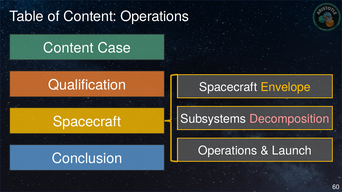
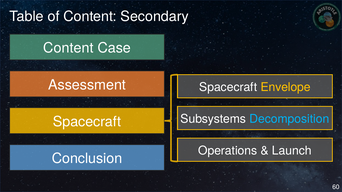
Content Operations: Operations -> Secondary
Qualification: Qualification -> Assessment
Decomposition colour: pink -> light blue
